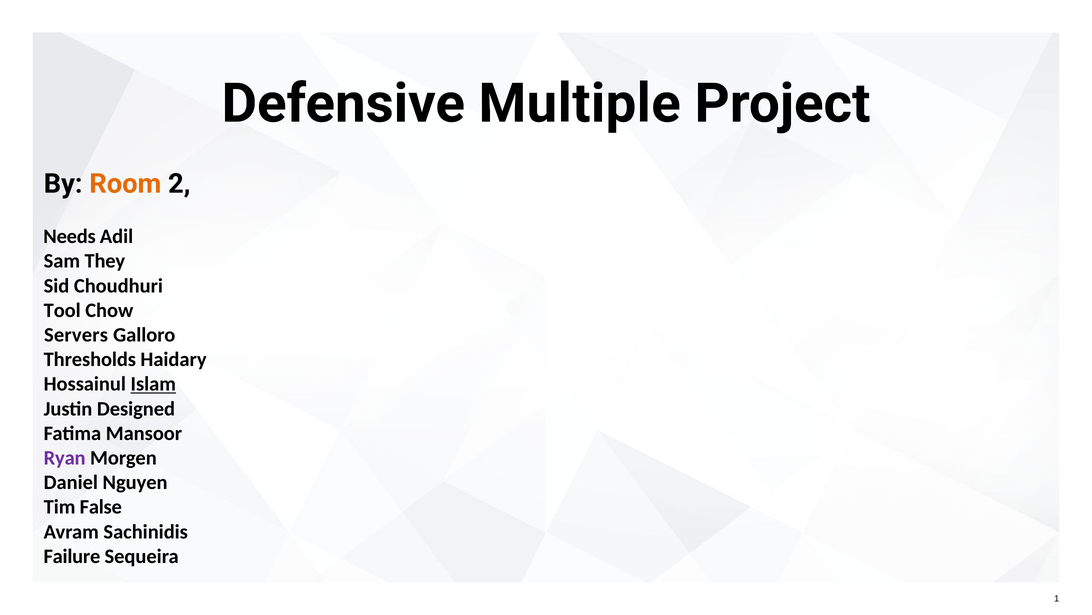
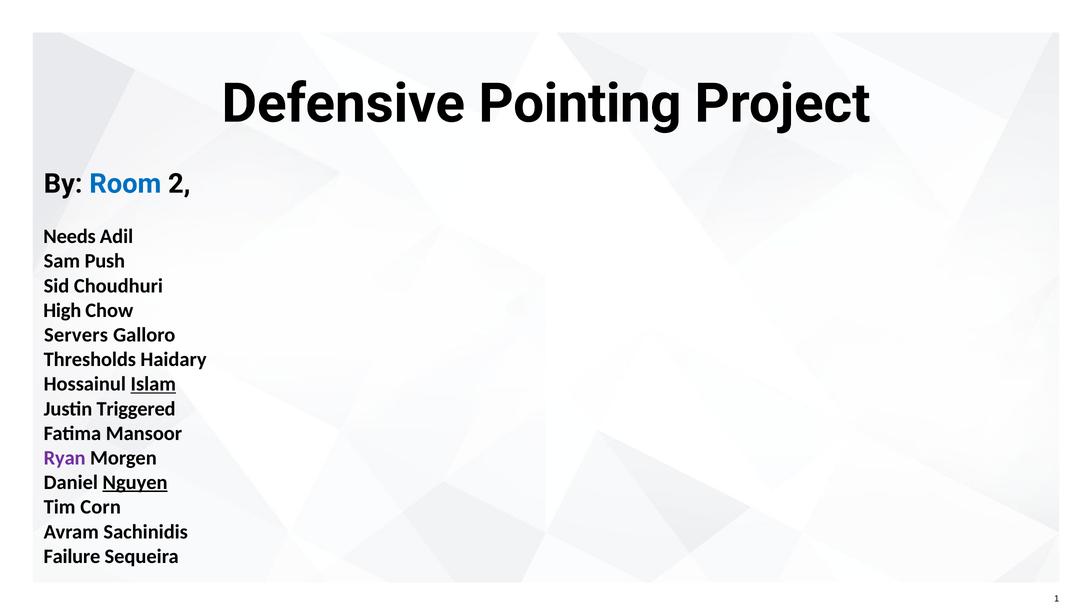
Multiple: Multiple -> Pointing
Room colour: orange -> blue
They: They -> Push
Tool: Tool -> High
Designed: Designed -> Triggered
Nguyen underline: none -> present
False: False -> Corn
